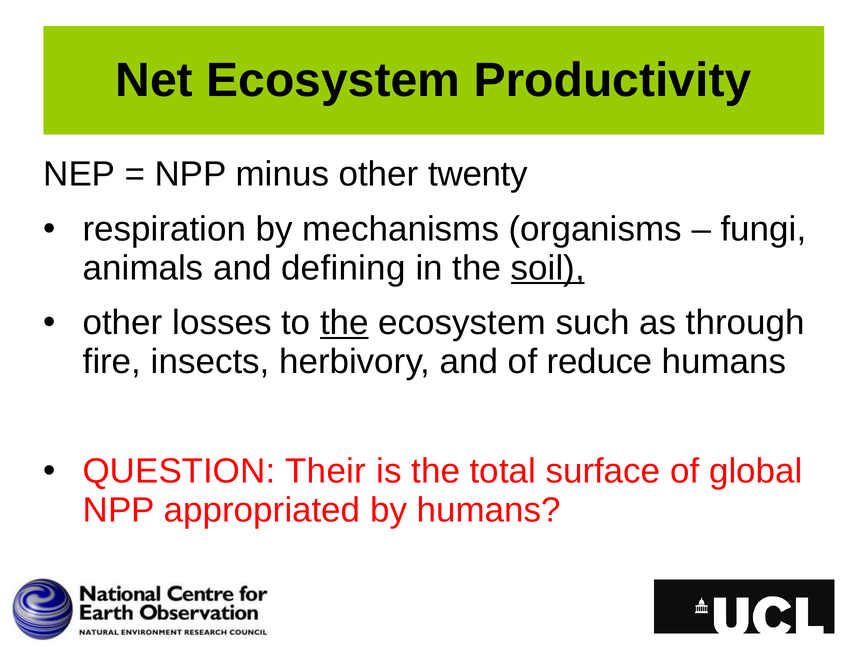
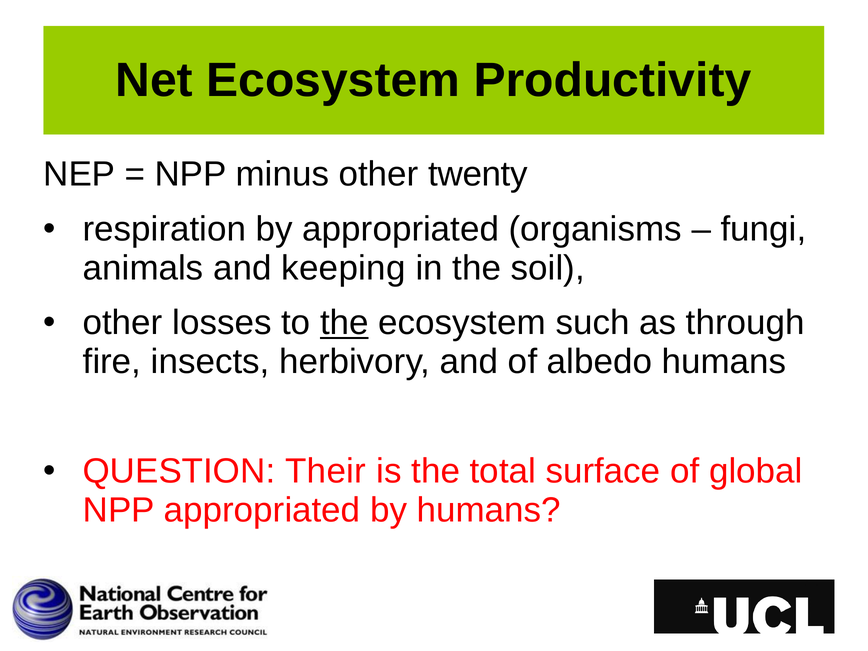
by mechanisms: mechanisms -> appropriated
defining: defining -> keeping
soil underline: present -> none
reduce: reduce -> albedo
